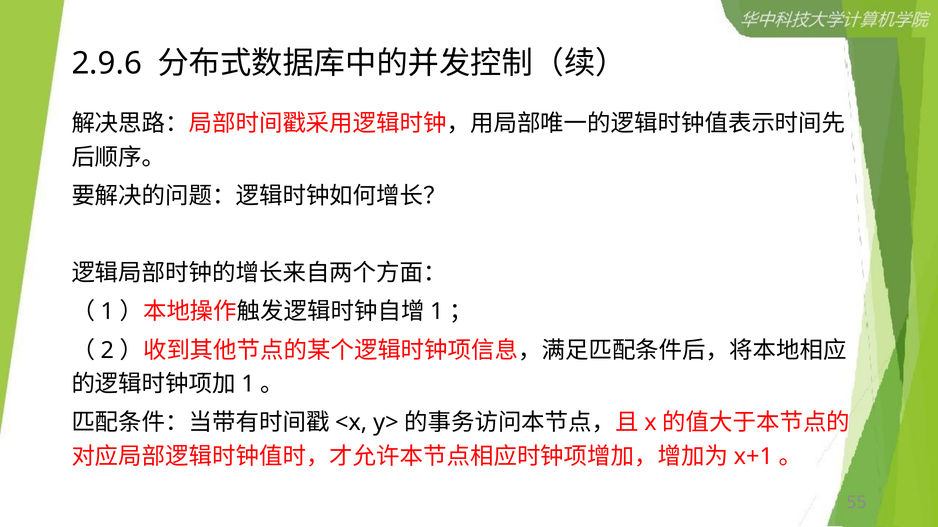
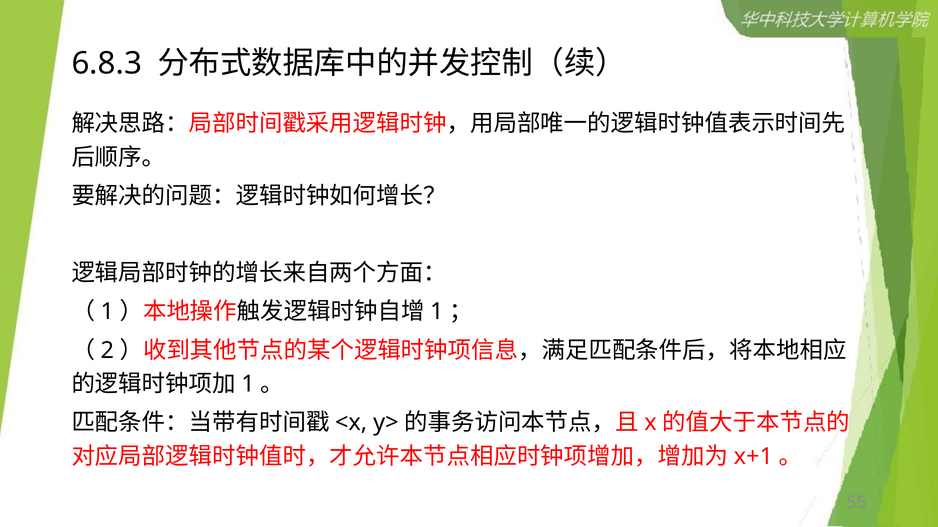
2.9.6: 2.9.6 -> 6.8.3
